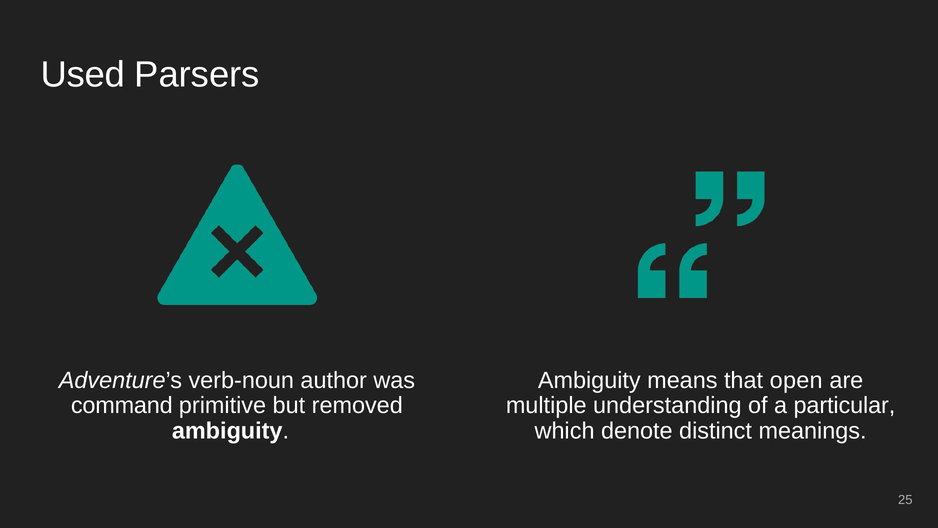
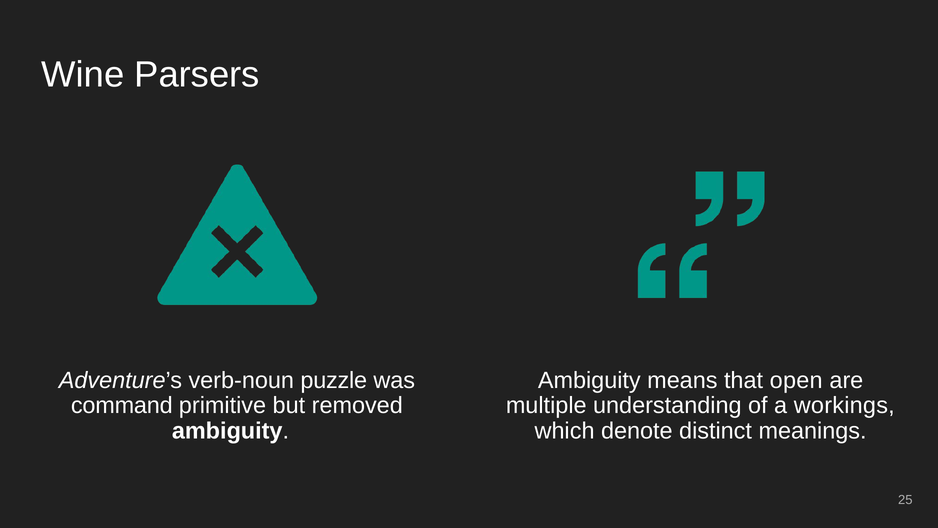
Used: Used -> Wine
author: author -> puzzle
particular: particular -> workings
